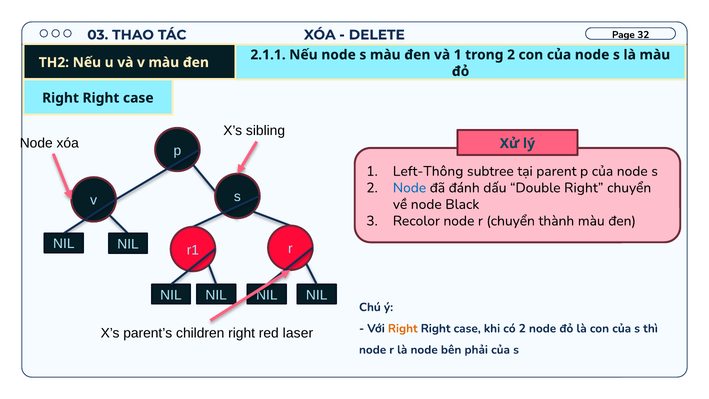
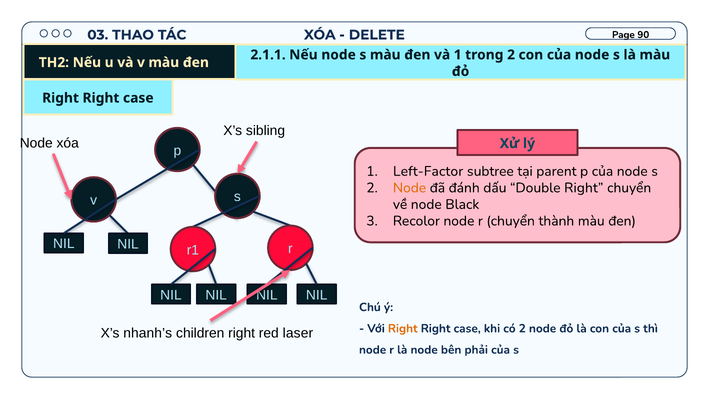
32: 32 -> 90
Left-Thông: Left-Thông -> Left-Factor
Node at (410, 188) colour: blue -> orange
parent’s: parent’s -> nhanh’s
